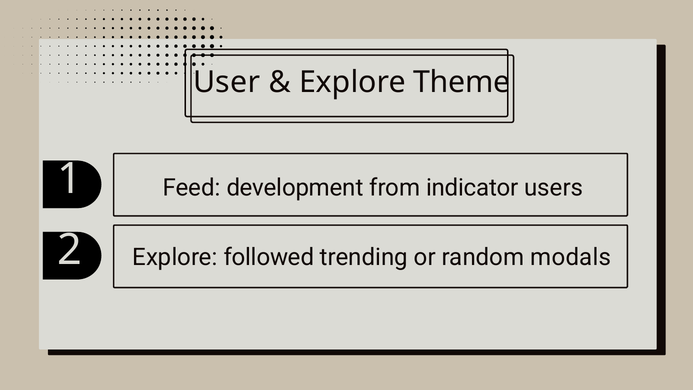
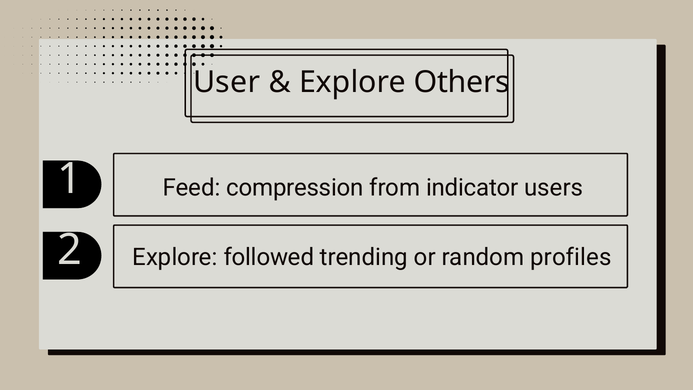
Theme: Theme -> Others
development: development -> compression
modals: modals -> profiles
